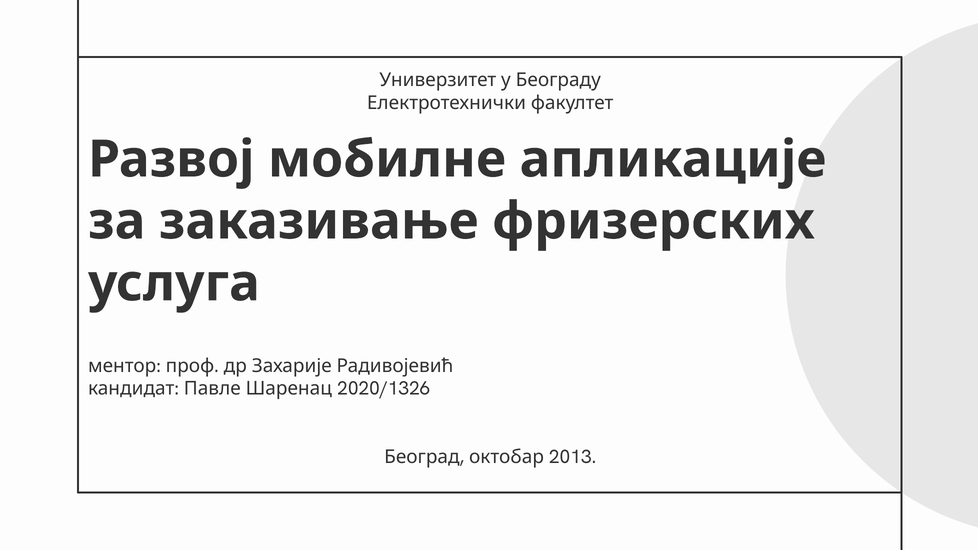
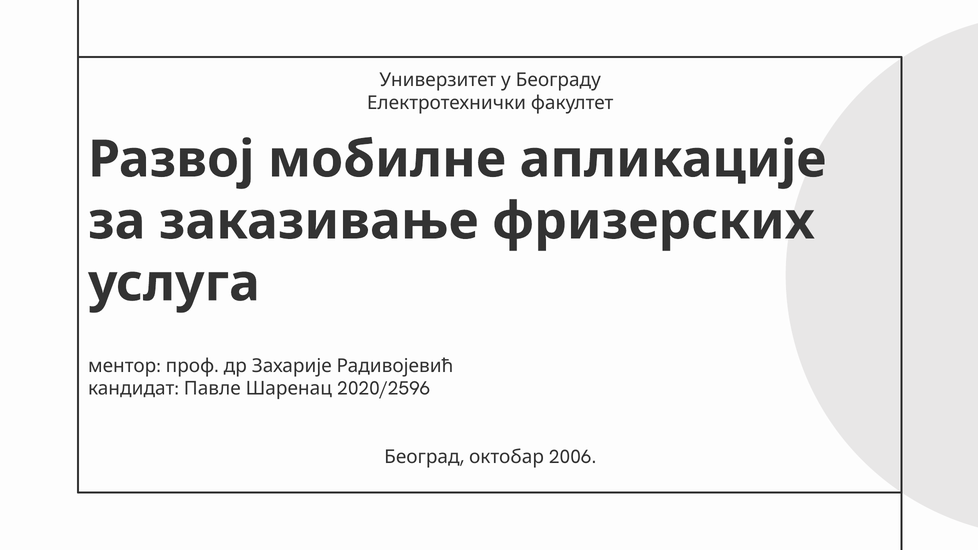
2020/1326: 2020/1326 -> 2020/2596
2013: 2013 -> 2006
